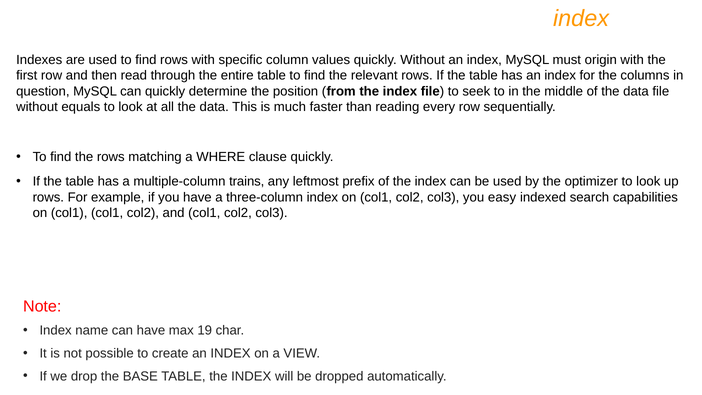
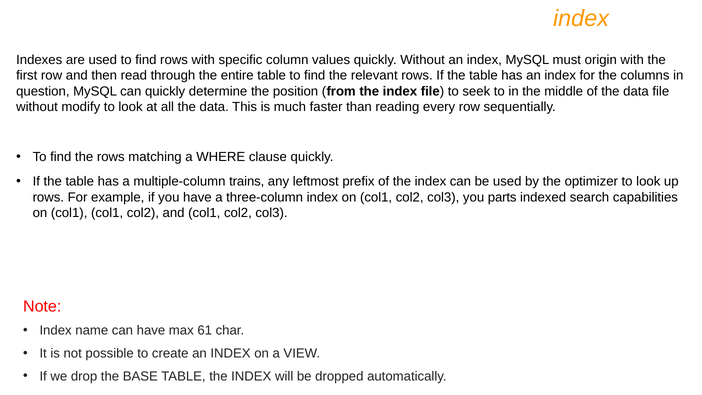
equals: equals -> modify
easy: easy -> parts
19: 19 -> 61
